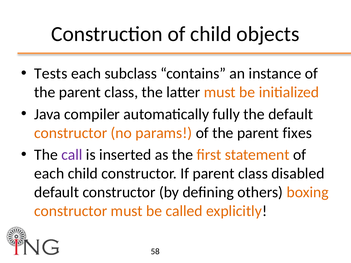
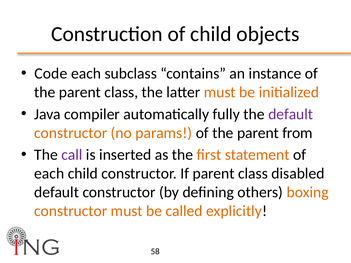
Tests: Tests -> Code
default at (291, 114) colour: black -> purple
fixes: fixes -> from
